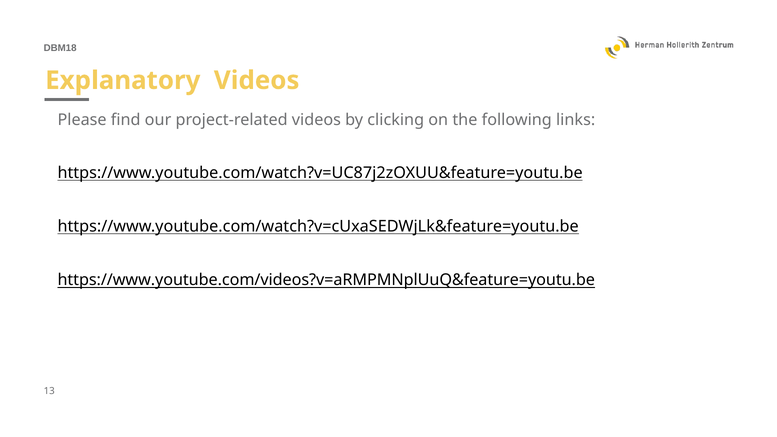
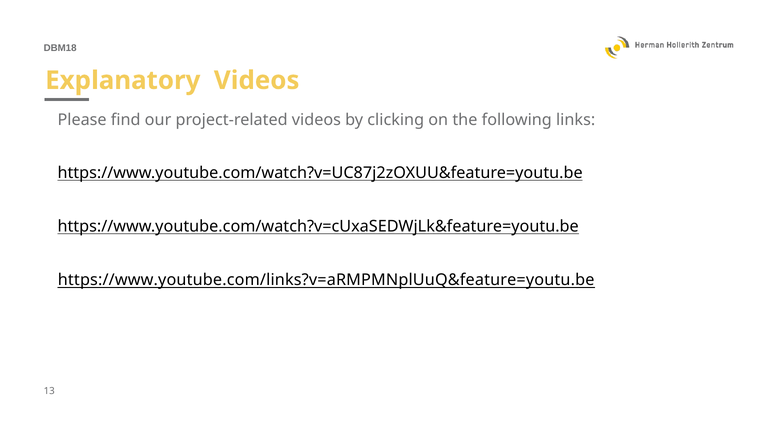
https://www.youtube.com/videos?v=aRMPMNplUuQ&feature=youtu.be: https://www.youtube.com/videos?v=aRMPMNplUuQ&feature=youtu.be -> https://www.youtube.com/links?v=aRMPMNplUuQ&feature=youtu.be
